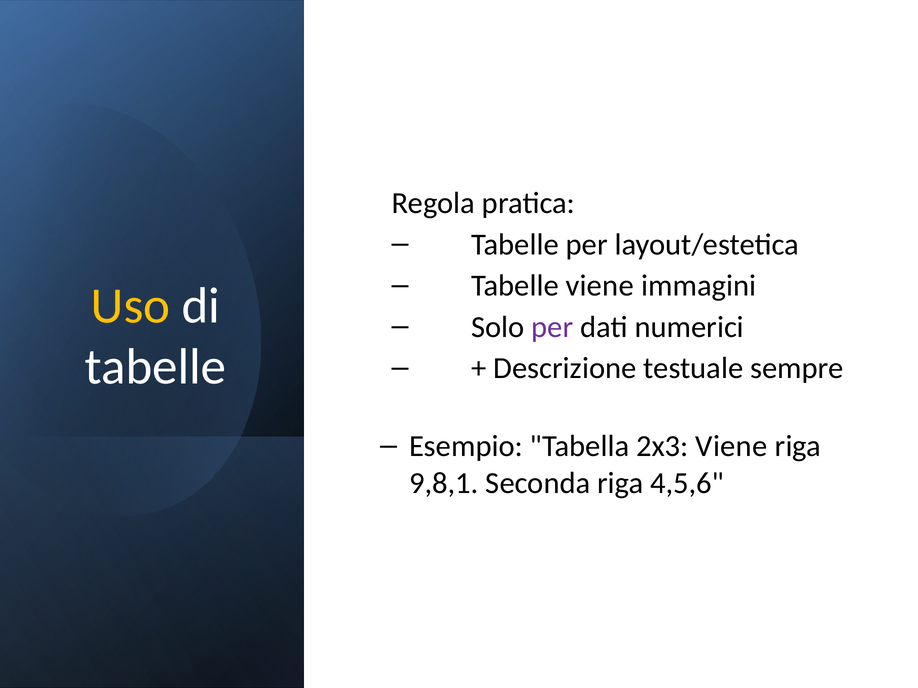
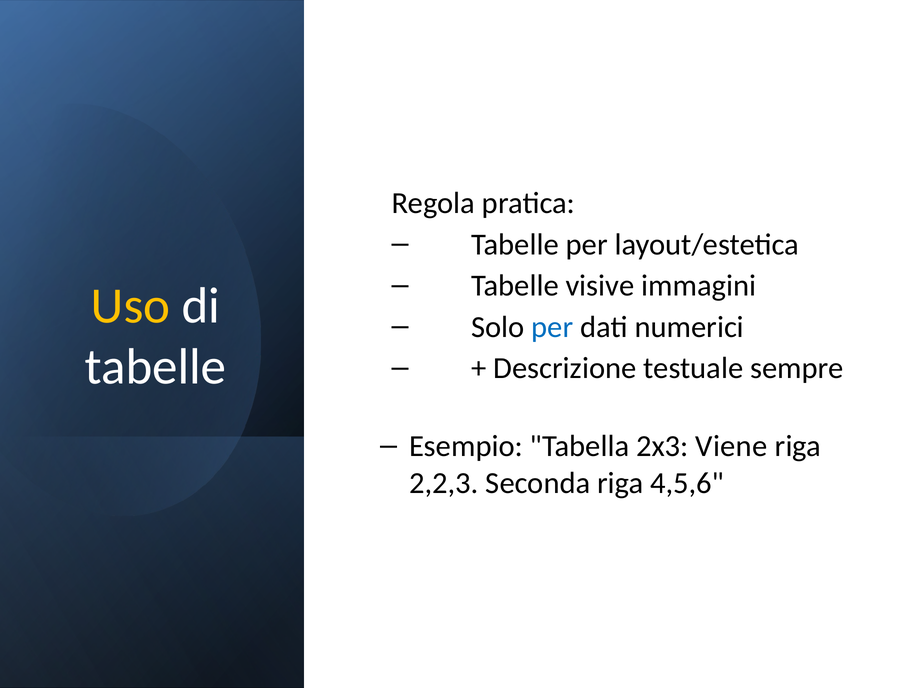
viene at (600, 286): viene -> visive
per at (552, 327) colour: purple -> blue
9,8,1: 9,8,1 -> 2,2,3
